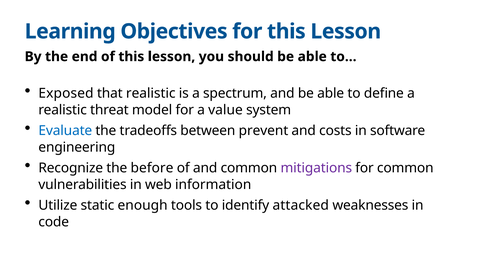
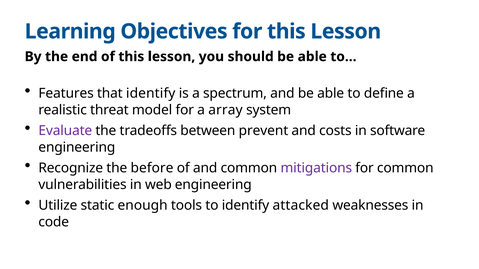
Exposed: Exposed -> Features
that realistic: realistic -> identify
value: value -> array
Evaluate colour: blue -> purple
web information: information -> engineering
